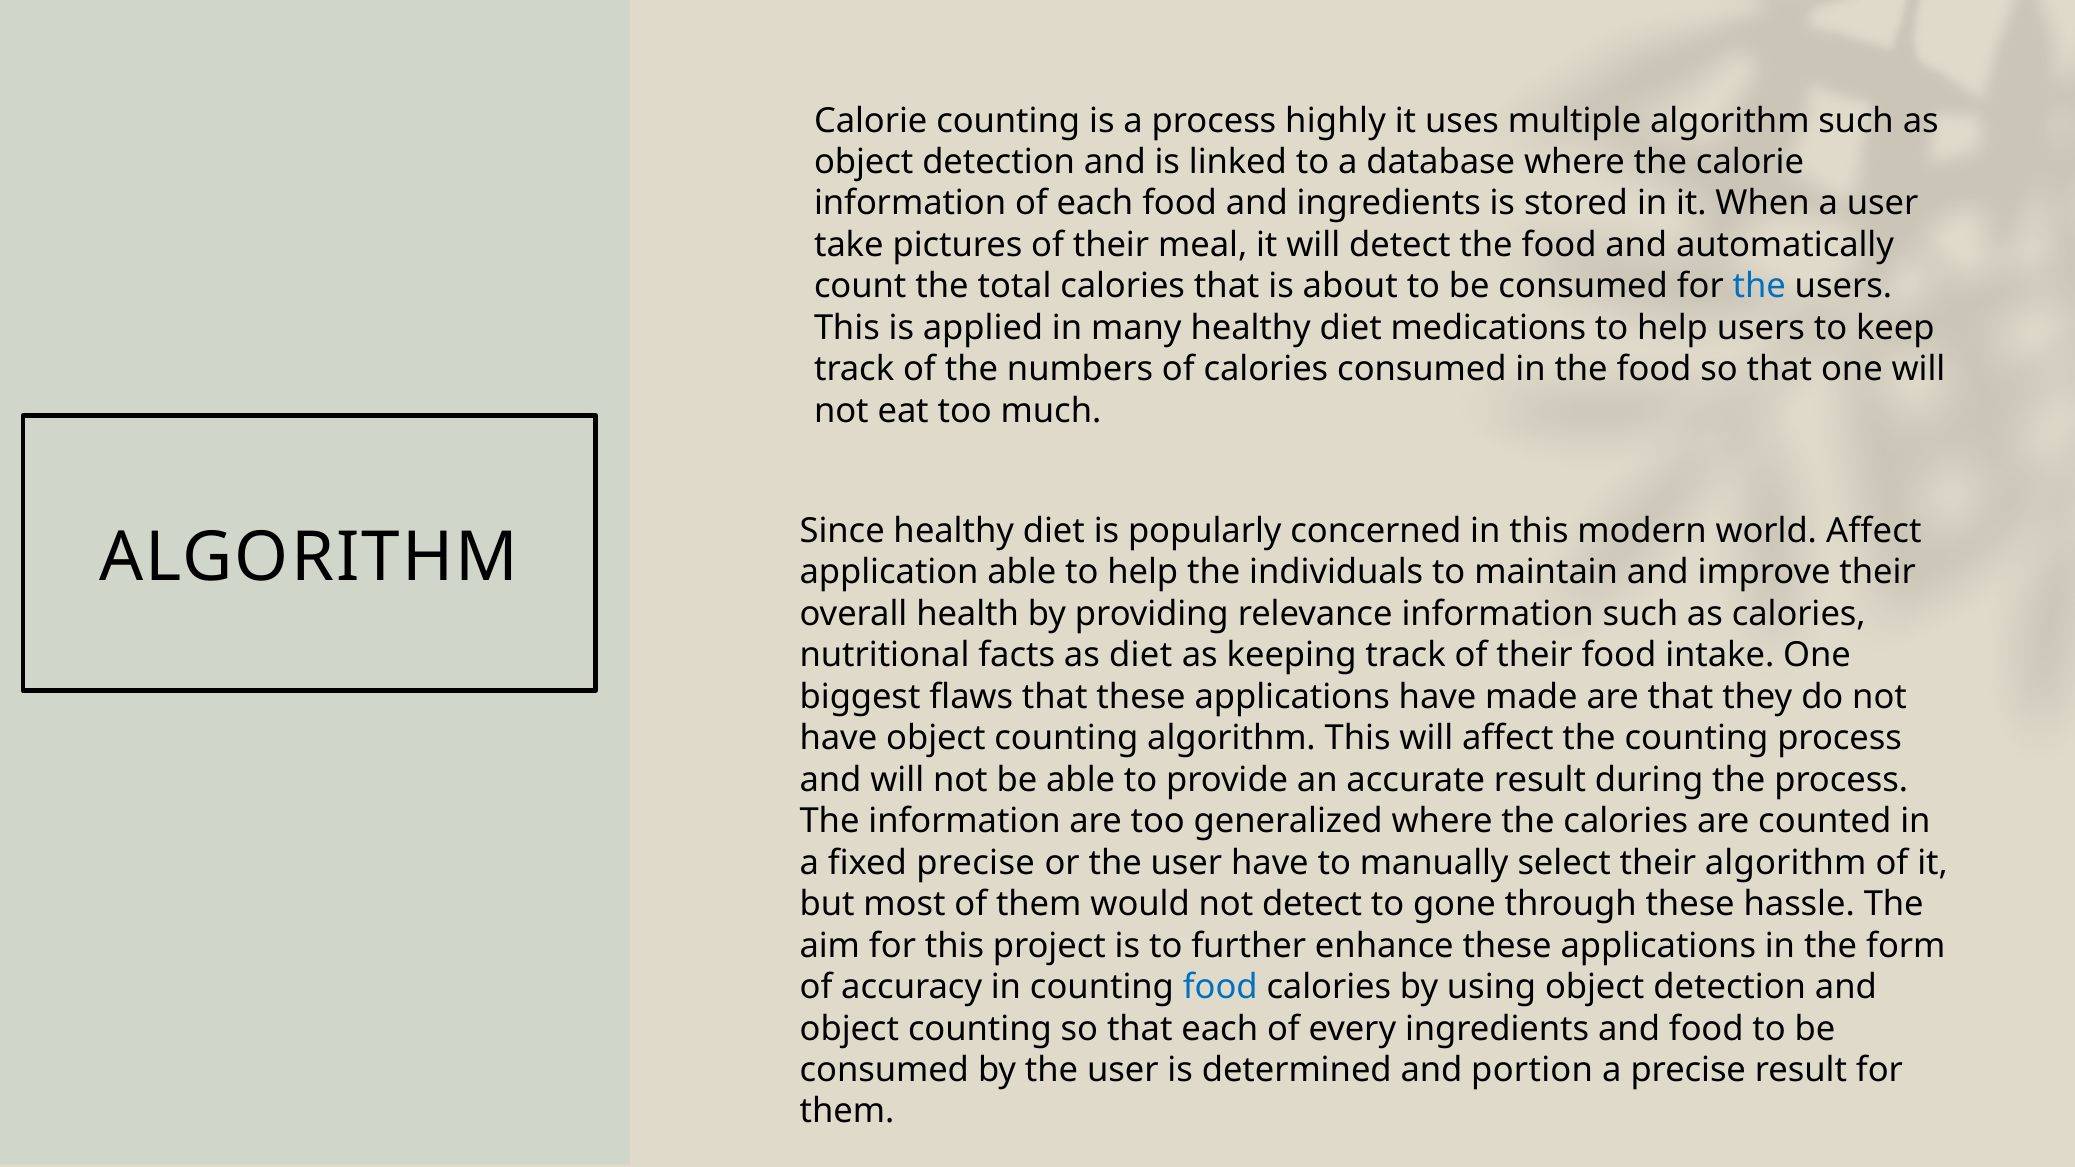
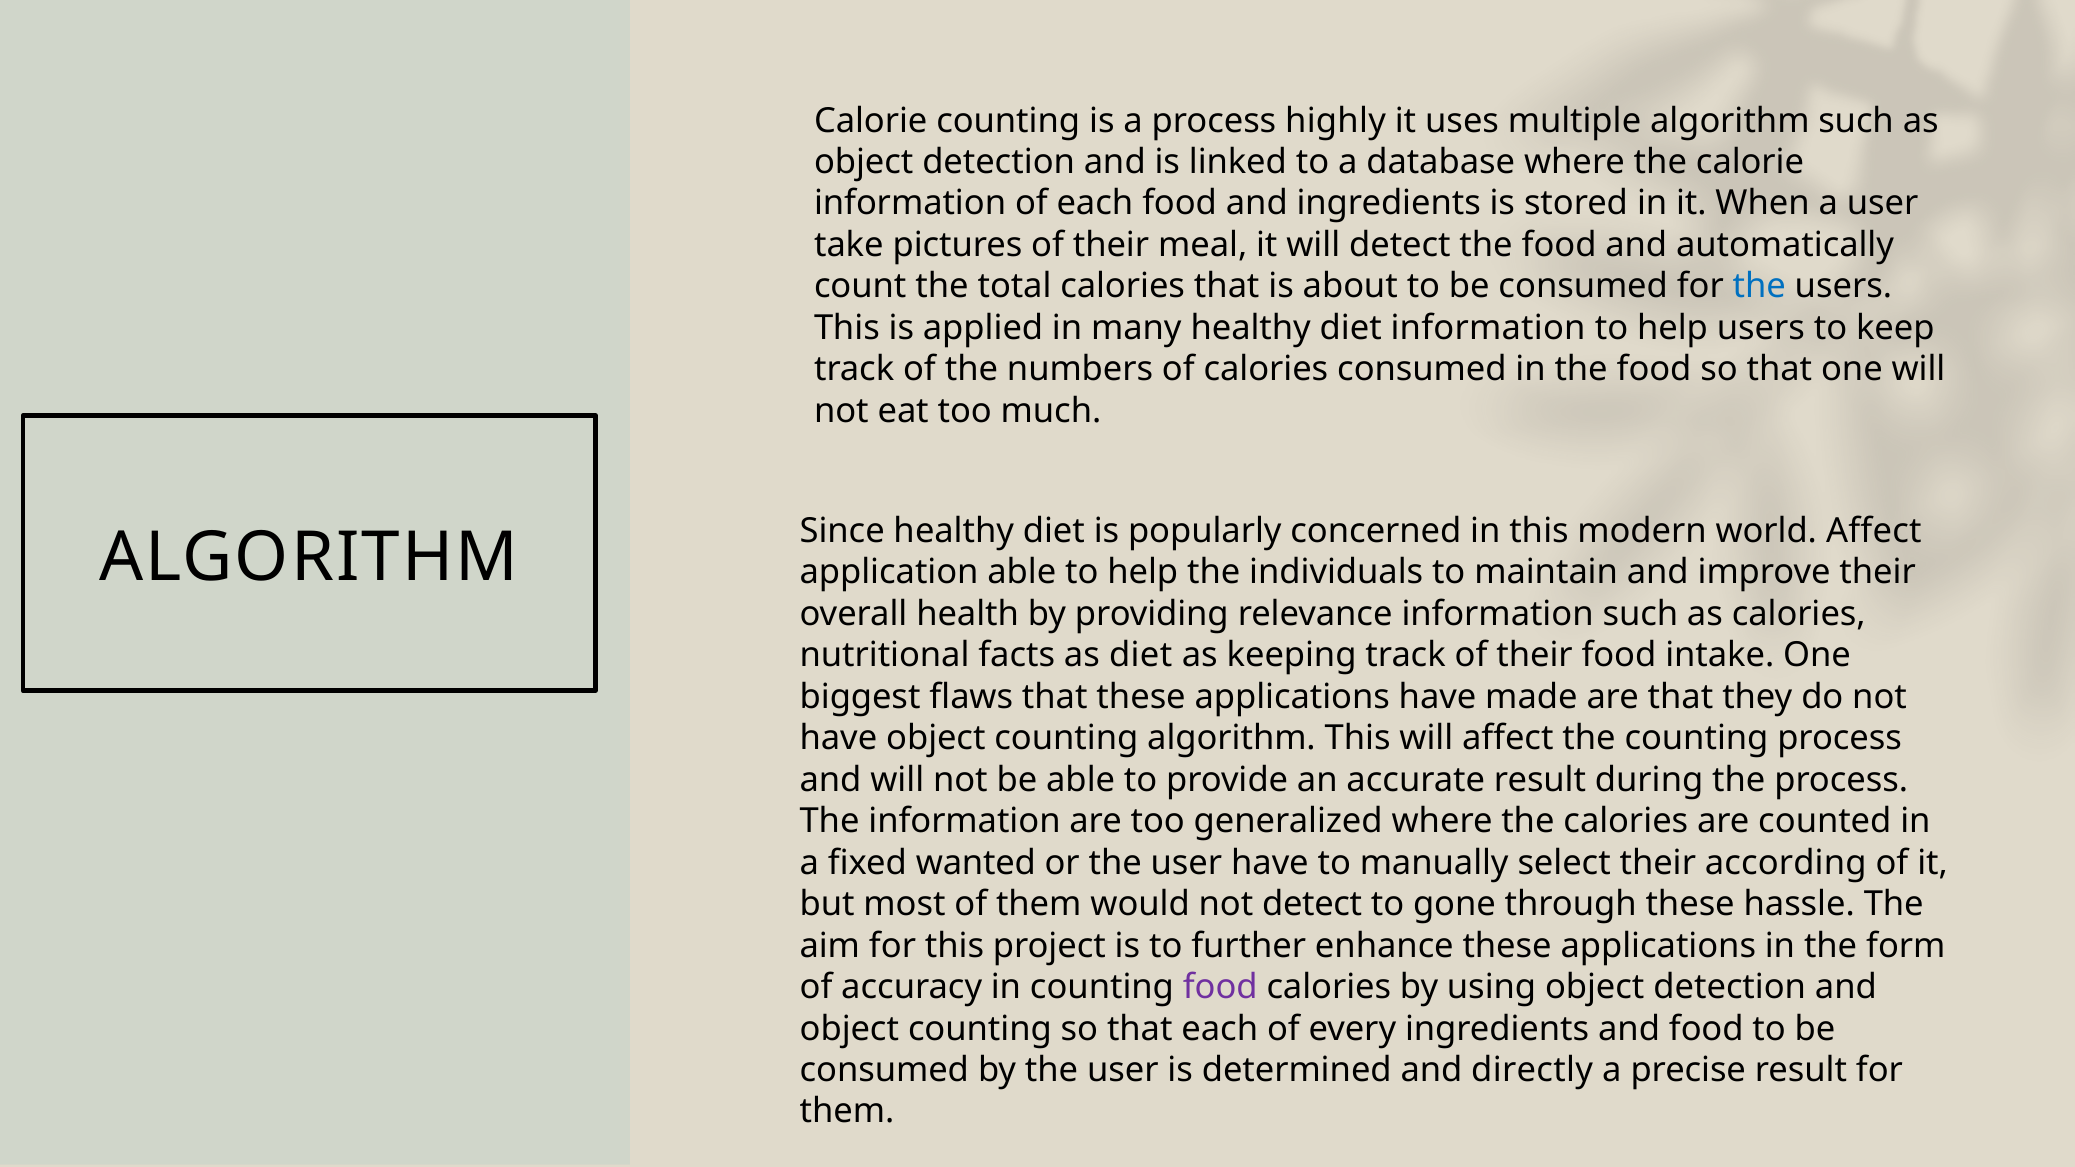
diet medications: medications -> information
fixed precise: precise -> wanted
their algorithm: algorithm -> according
food at (1220, 987) colour: blue -> purple
portion: portion -> directly
